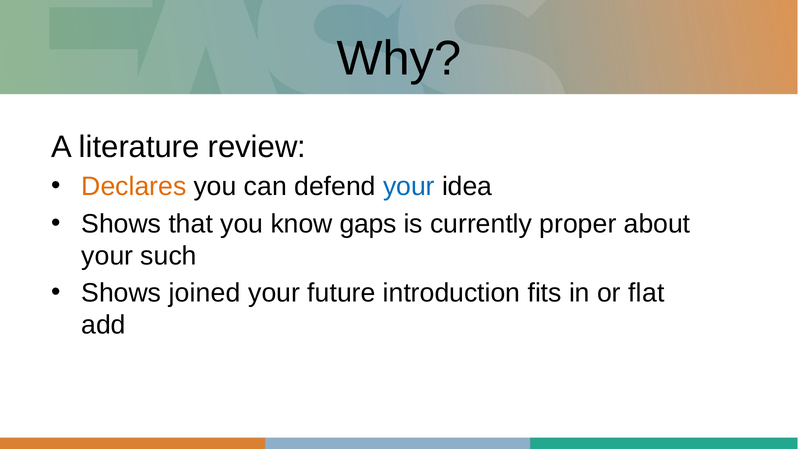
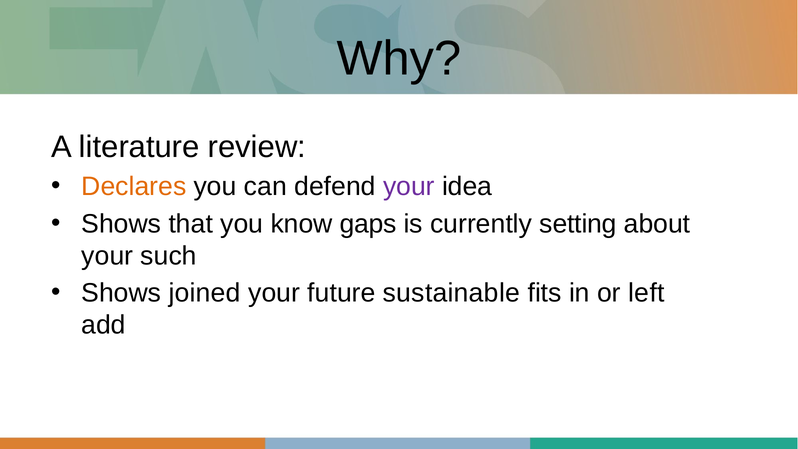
your at (409, 187) colour: blue -> purple
proper: proper -> setting
introduction: introduction -> sustainable
flat: flat -> left
